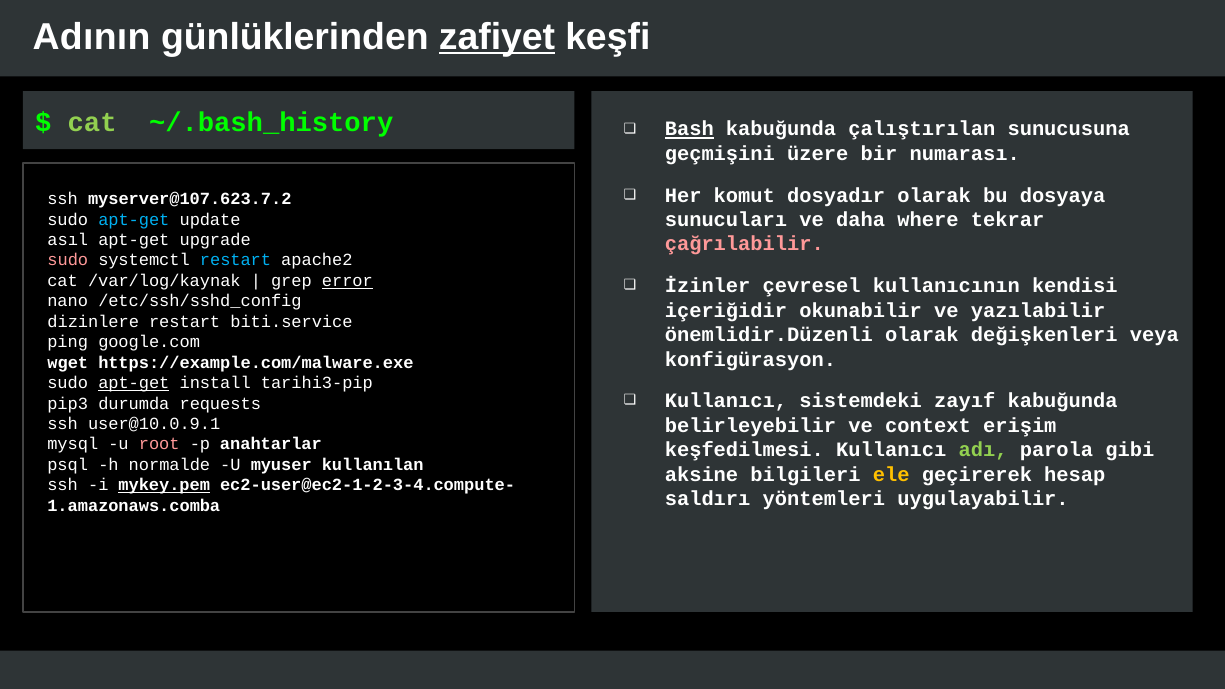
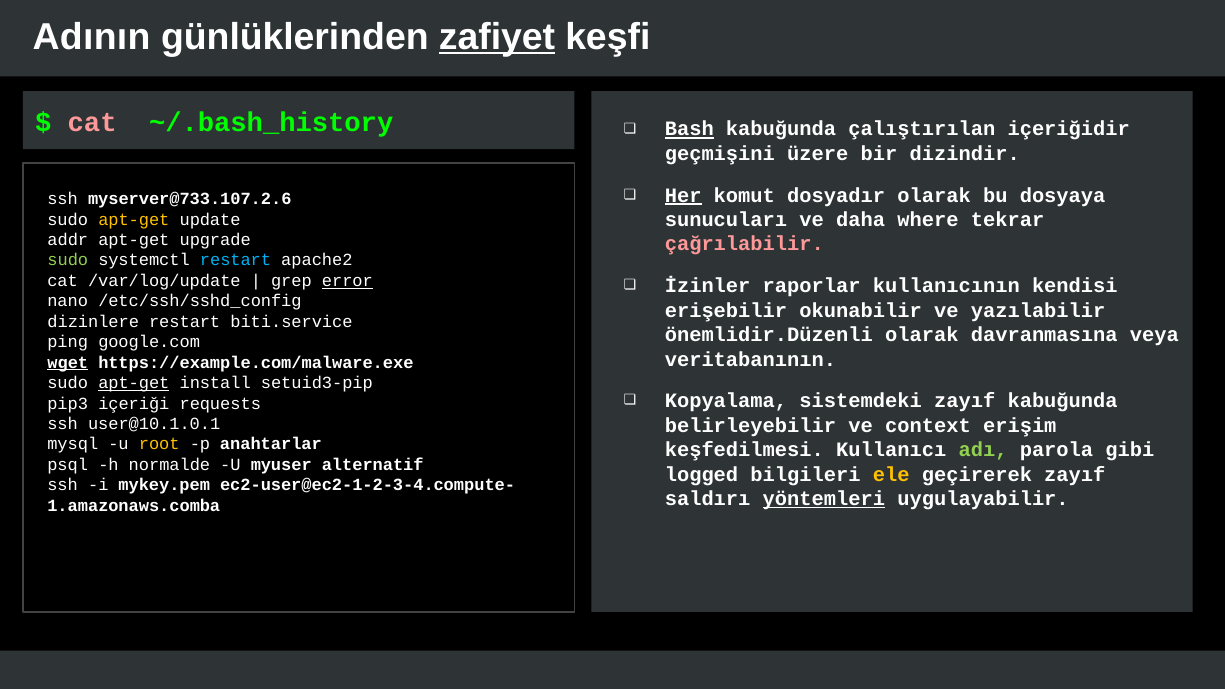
cat at (92, 122) colour: light green -> pink
sunucusuna: sunucusuna -> içeriğidir
numarası: numarası -> dizindir
Her underline: none -> present
myserver@107.623.7.2: myserver@107.623.7.2 -> myserver@733.107.2.6
apt-get at (134, 219) colour: light blue -> yellow
asıl: asıl -> addr
sudo at (68, 260) colour: pink -> light green
çevresel: çevresel -> raporlar
/var/log/kaynak: /var/log/kaynak -> /var/log/update
içeriğidir: içeriğidir -> erişebilir
değişkenleri: değişkenleri -> davranmasına
konfigürasyon: konfigürasyon -> veritabanının
wget underline: none -> present
tarihi3-pip: tarihi3-pip -> setuid3-pip
Kullanıcı at (726, 401): Kullanıcı -> Kopyalama
durumda: durumda -> içeriği
user@10.0.9.1: user@10.0.9.1 -> user@10.1.0.1
root colour: pink -> yellow
kullanılan: kullanılan -> alternatif
aksine: aksine -> logged
geçirerek hesap: hesap -> zayıf
mykey.pem underline: present -> none
yöntemleri underline: none -> present
